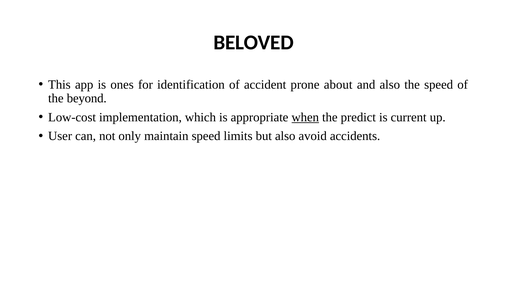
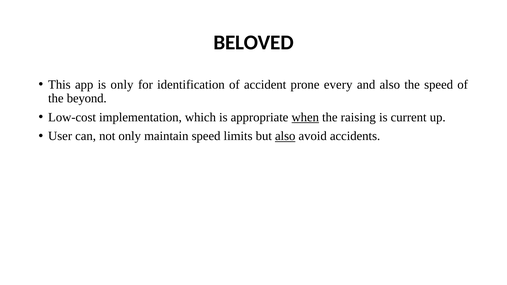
is ones: ones -> only
about: about -> every
predict: predict -> raising
also at (285, 136) underline: none -> present
